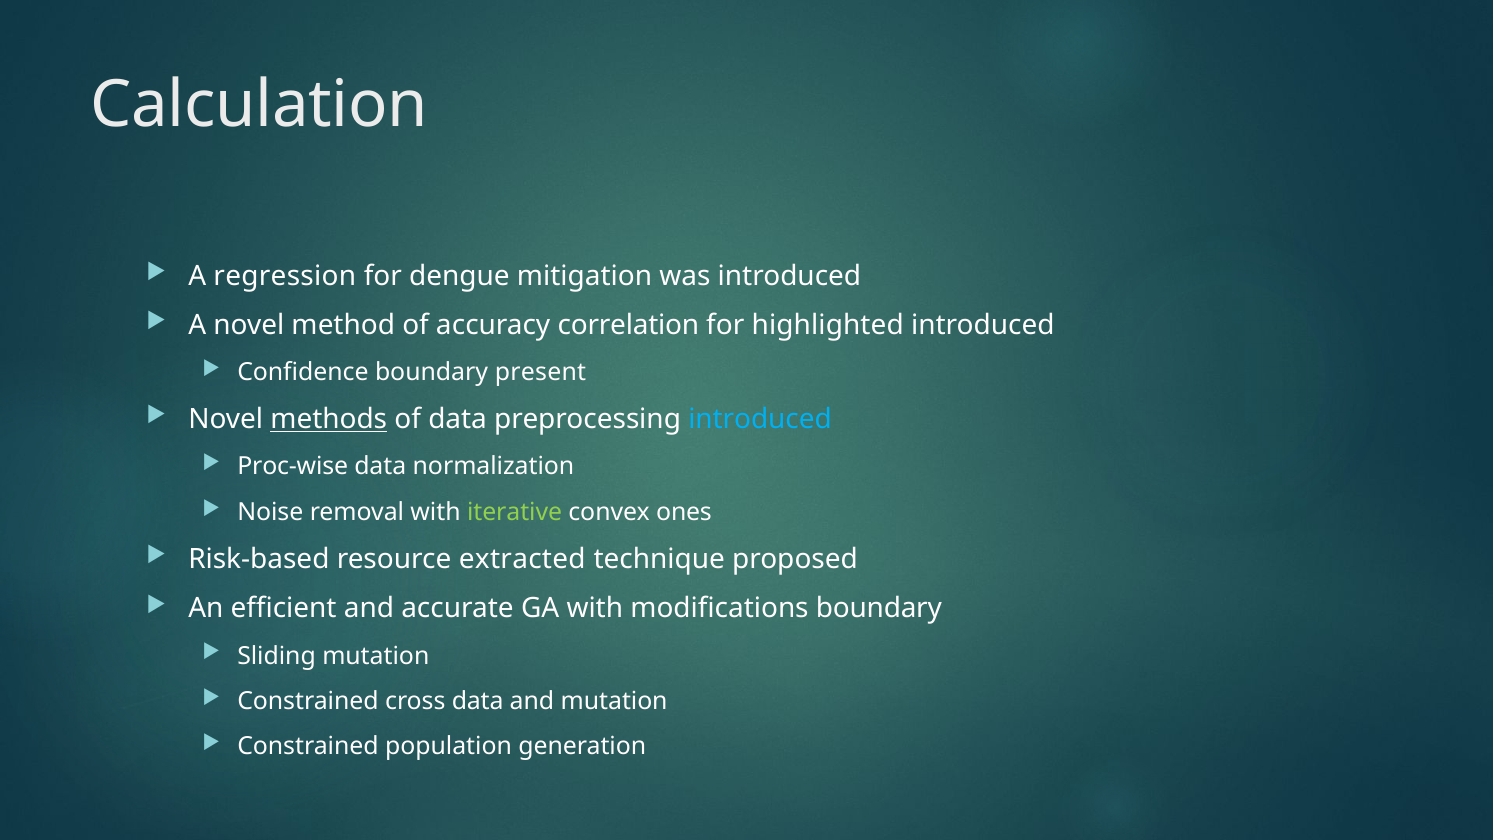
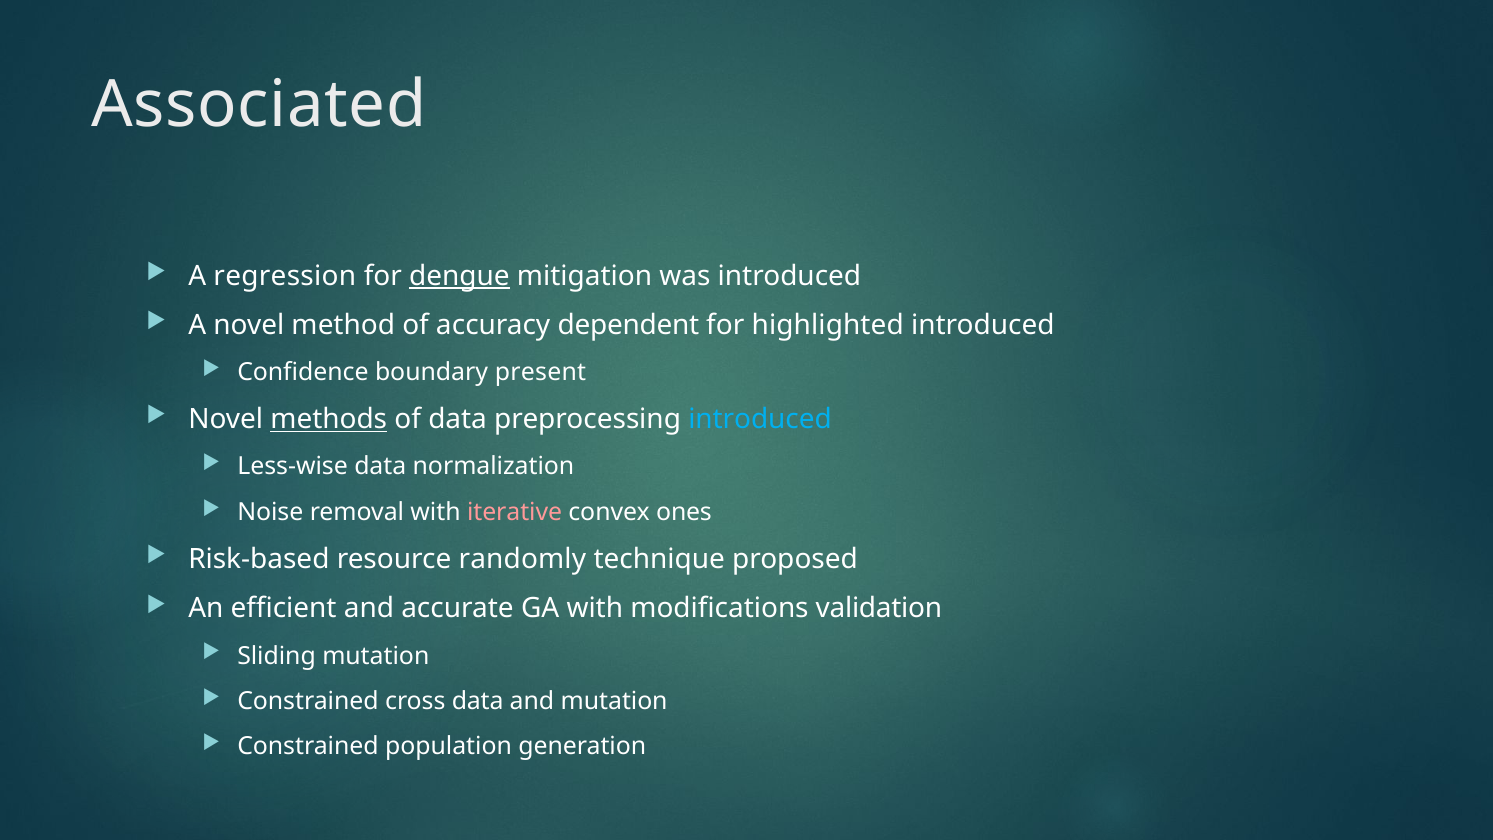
Calculation: Calculation -> Associated
dengue underline: none -> present
correlation: correlation -> dependent
Proc-wise: Proc-wise -> Less-wise
iterative colour: light green -> pink
extracted: extracted -> randomly
modifications boundary: boundary -> validation
